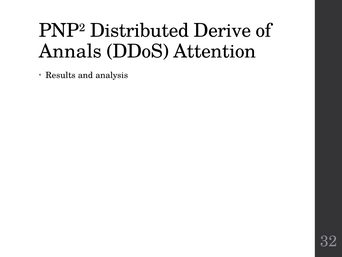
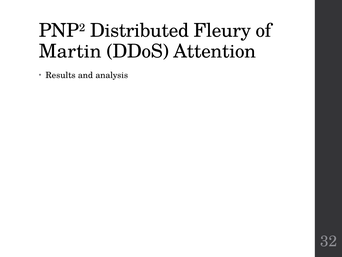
Derive: Derive -> Fleury
Annals: Annals -> Martin
